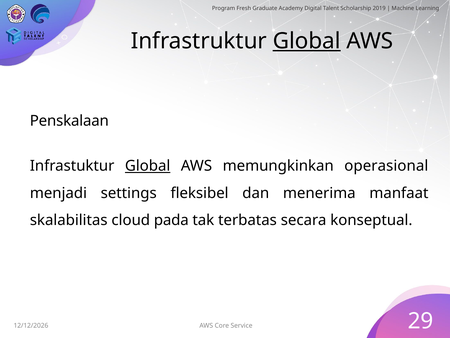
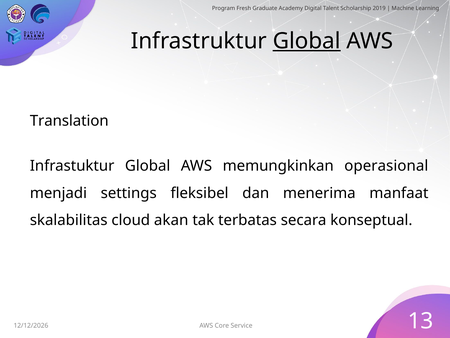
Penskalaan: Penskalaan -> Translation
Global at (148, 166) underline: present -> none
pada: pada -> akan
29: 29 -> 13
